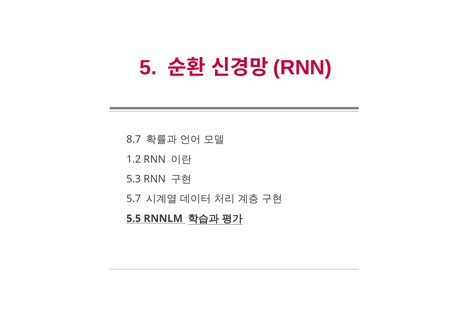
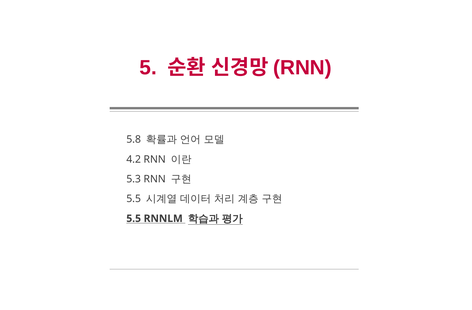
8.7: 8.7 -> 5.8
1.2: 1.2 -> 4.2
5.7 at (134, 199): 5.7 -> 5.5
